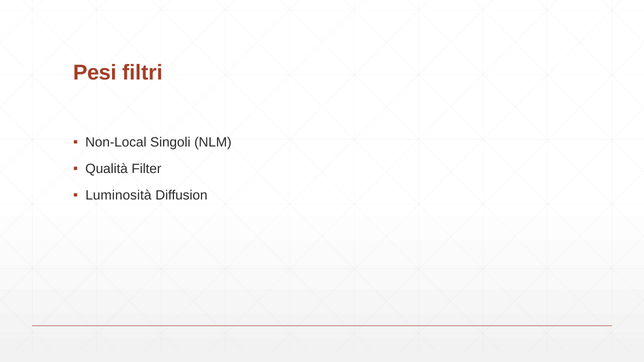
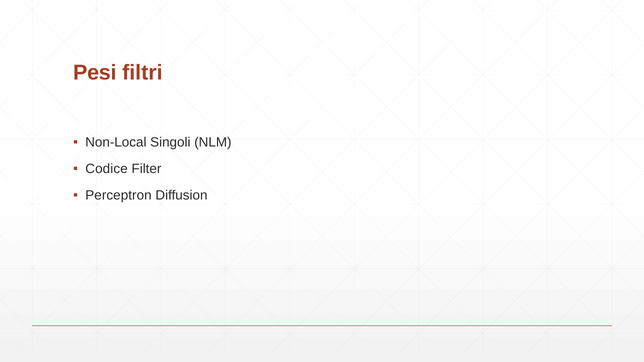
Qualità: Qualità -> Codice
Luminosità: Luminosità -> Perceptron
